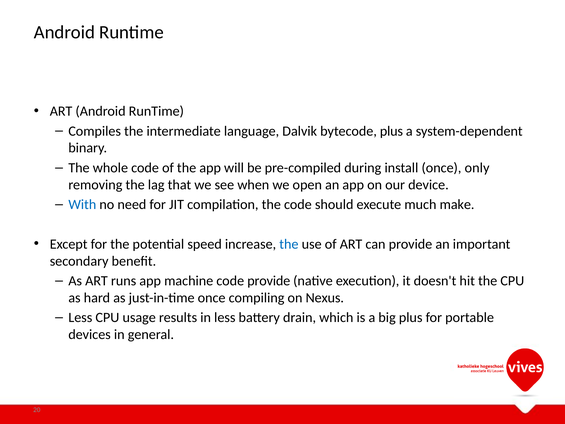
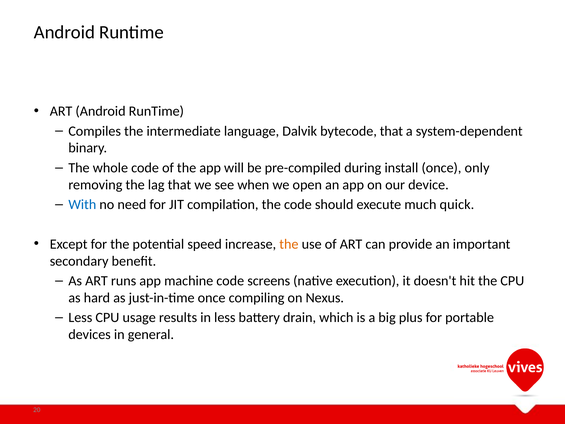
bytecode plus: plus -> that
make: make -> quick
the at (289, 244) colour: blue -> orange
code provide: provide -> screens
